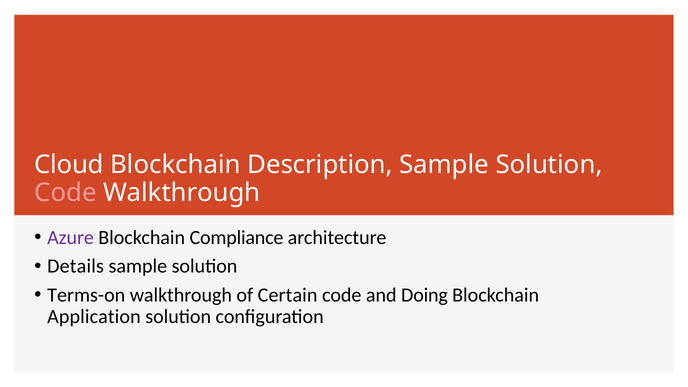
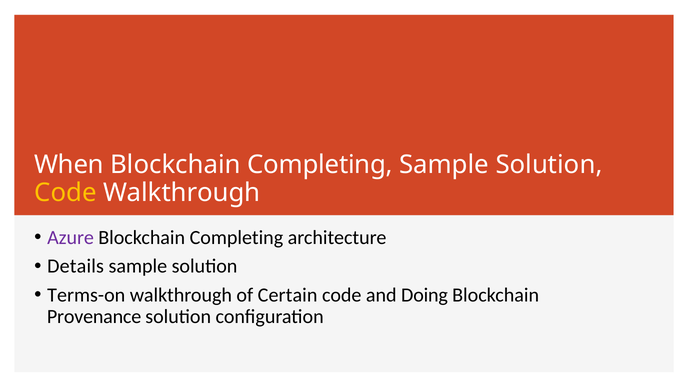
Cloud: Cloud -> When
Description at (320, 165): Description -> Completing
Code at (65, 193) colour: pink -> yellow
Compliance at (237, 237): Compliance -> Completing
Application: Application -> Provenance
